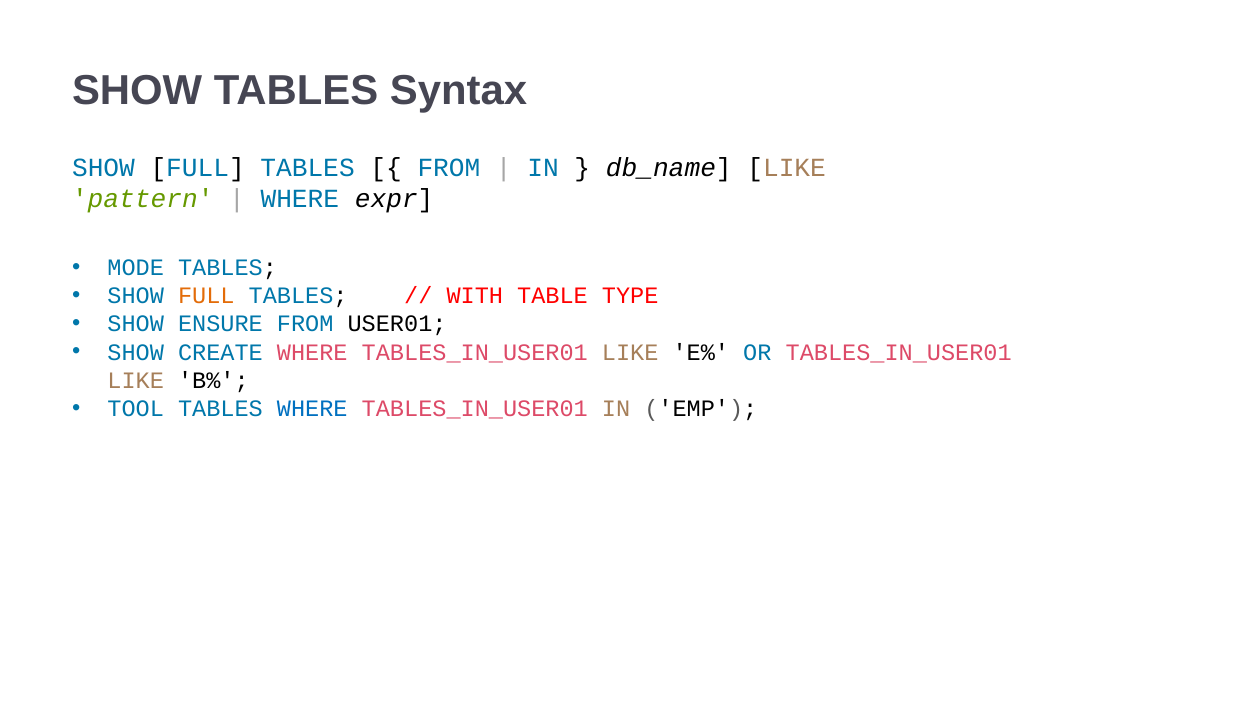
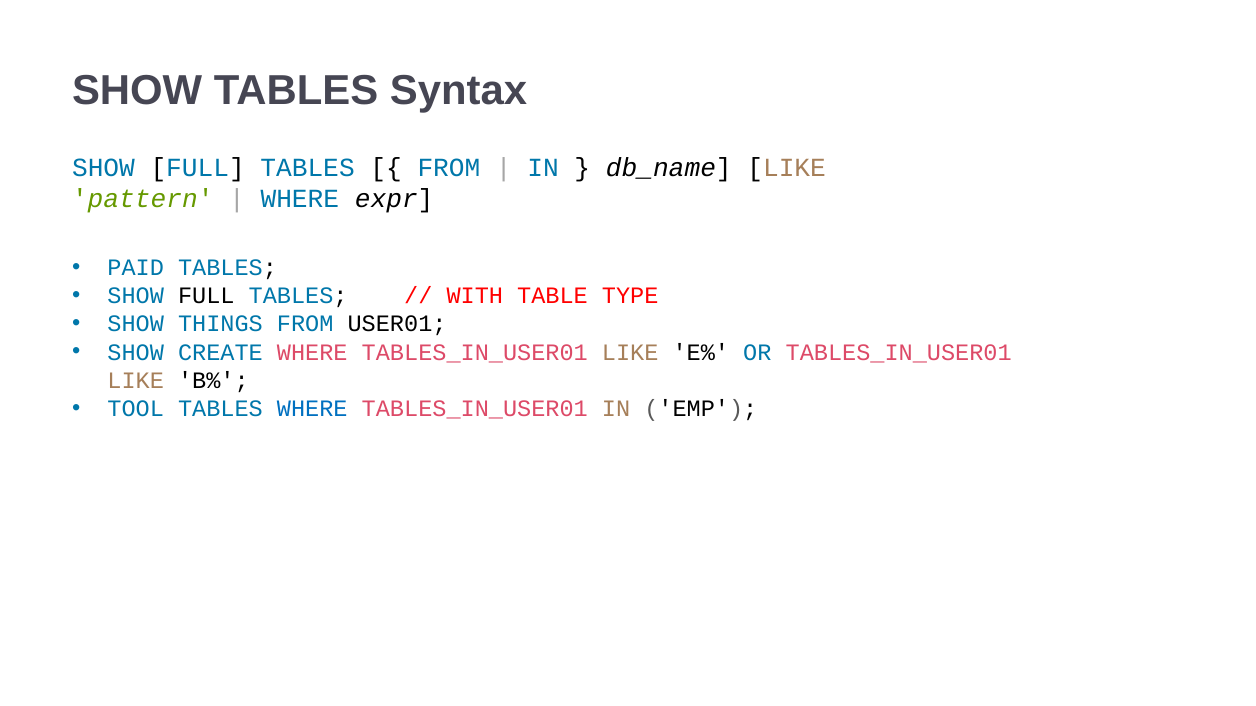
MODE: MODE -> PAID
FULL at (206, 296) colour: orange -> black
ENSURE: ENSURE -> THINGS
